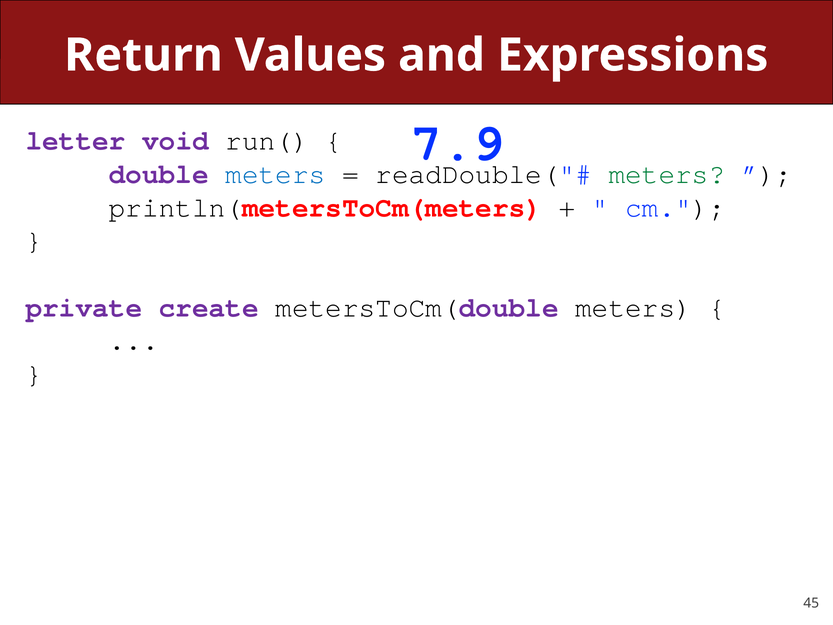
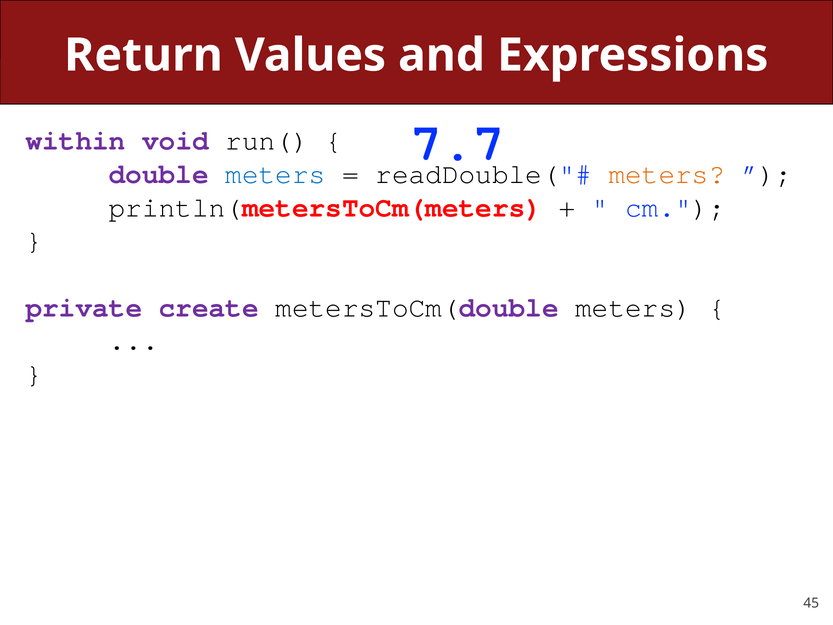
7.9: 7.9 -> 7.7
letter: letter -> within
meters at (667, 174) colour: green -> orange
